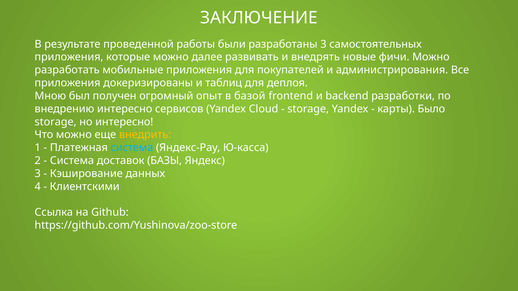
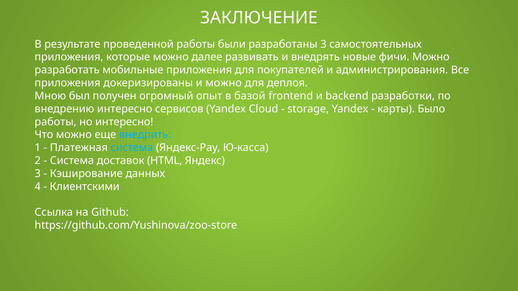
и таблиц: таблиц -> можно
storage at (56, 122): storage -> работы
внедрить colour: yellow -> light blue
БАЗЫ: БАЗЫ -> HTML
